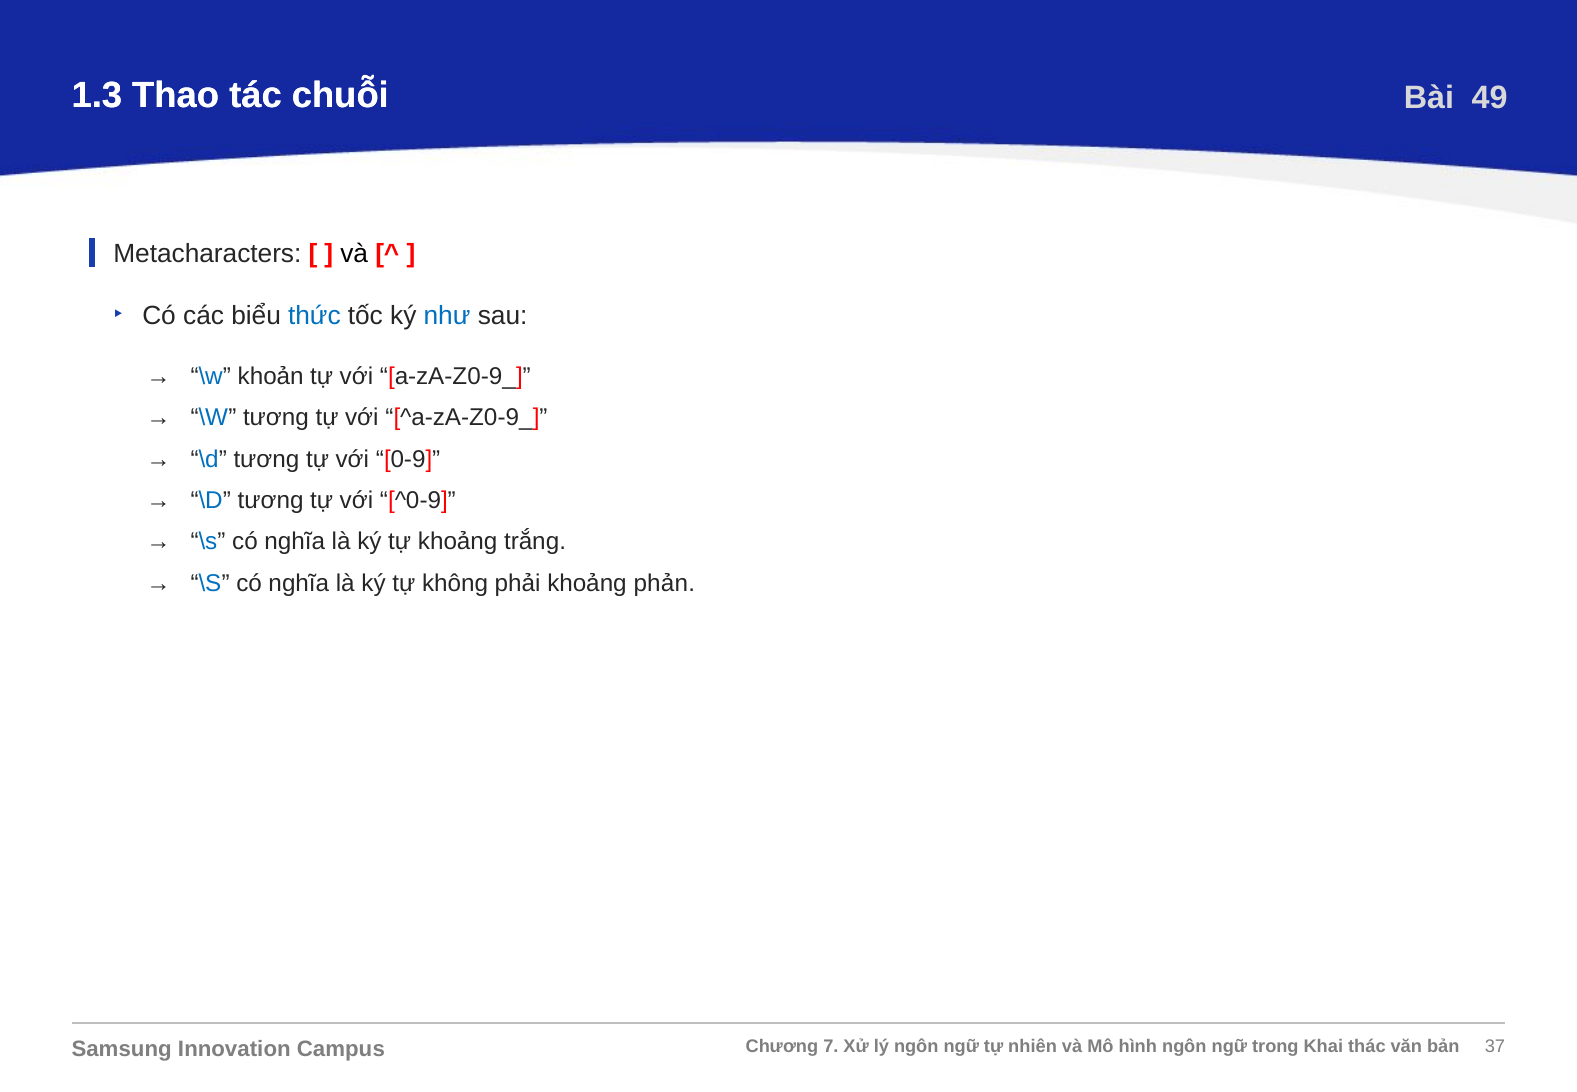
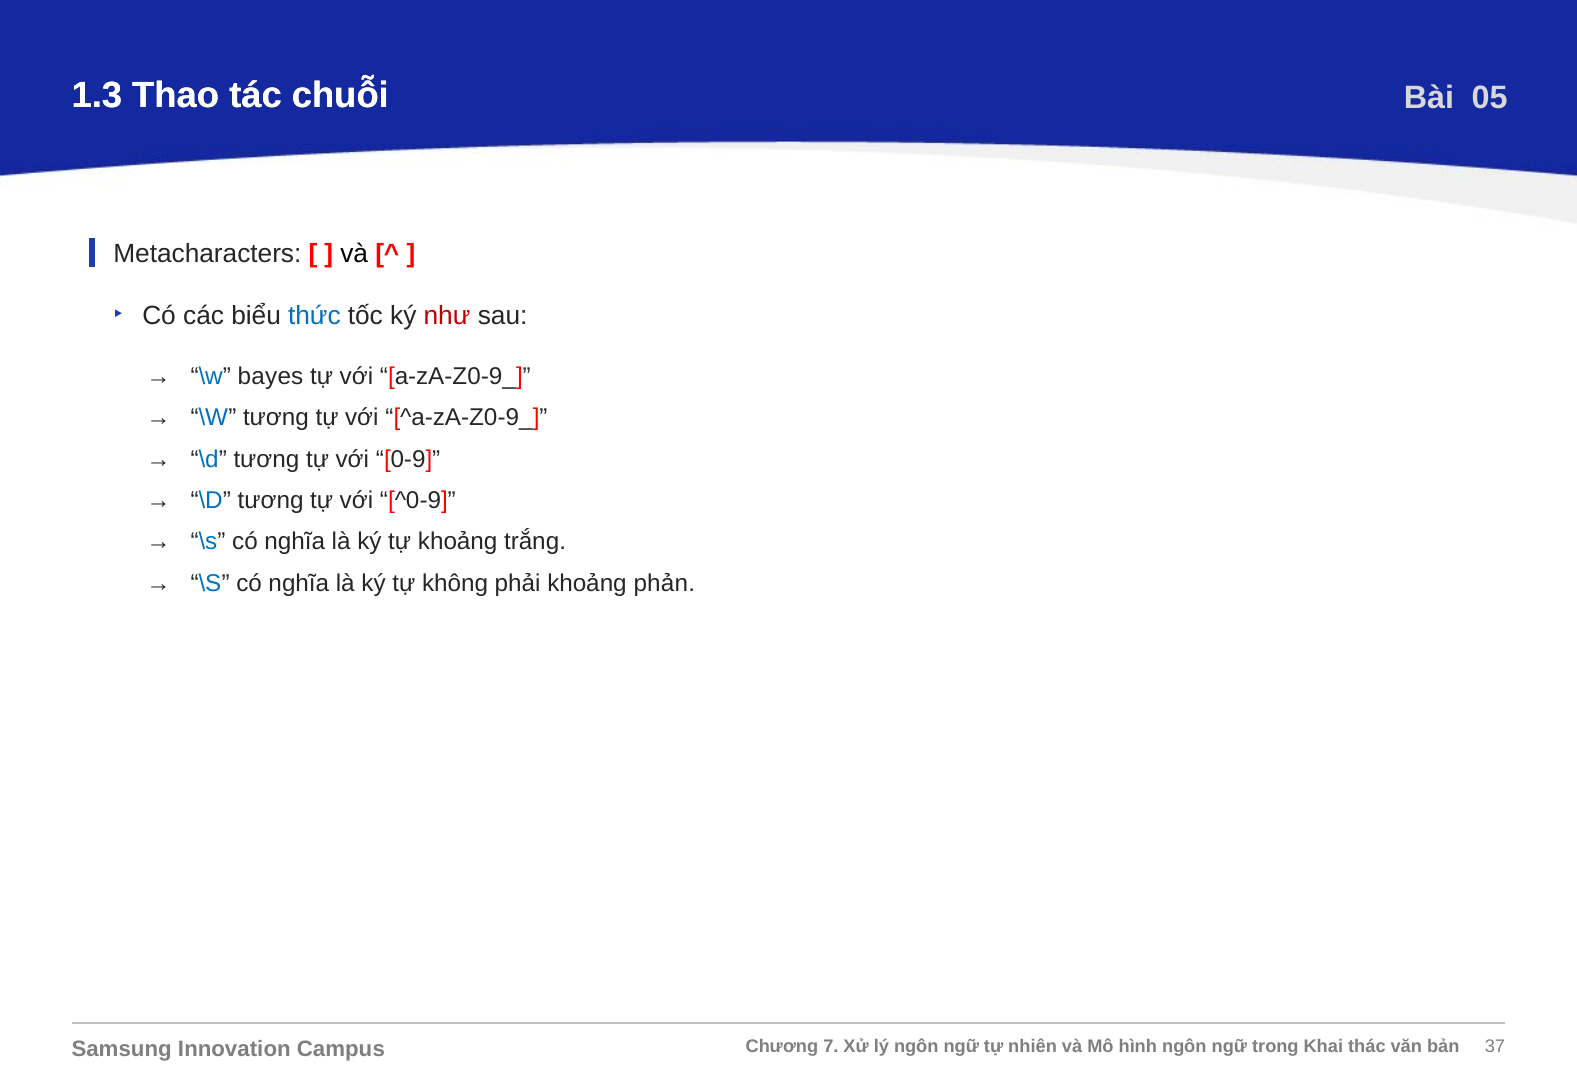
49: 49 -> 05
như colour: blue -> red
khoản: khoản -> bayes
